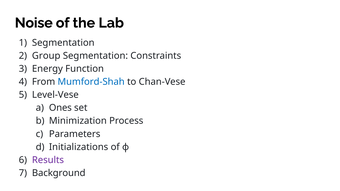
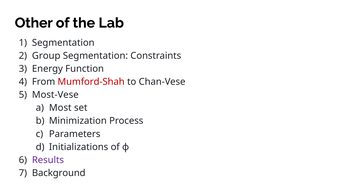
Noise: Noise -> Other
Mumford-Shah colour: blue -> red
Level-Vese: Level-Vese -> Most-Vese
Ones: Ones -> Most
